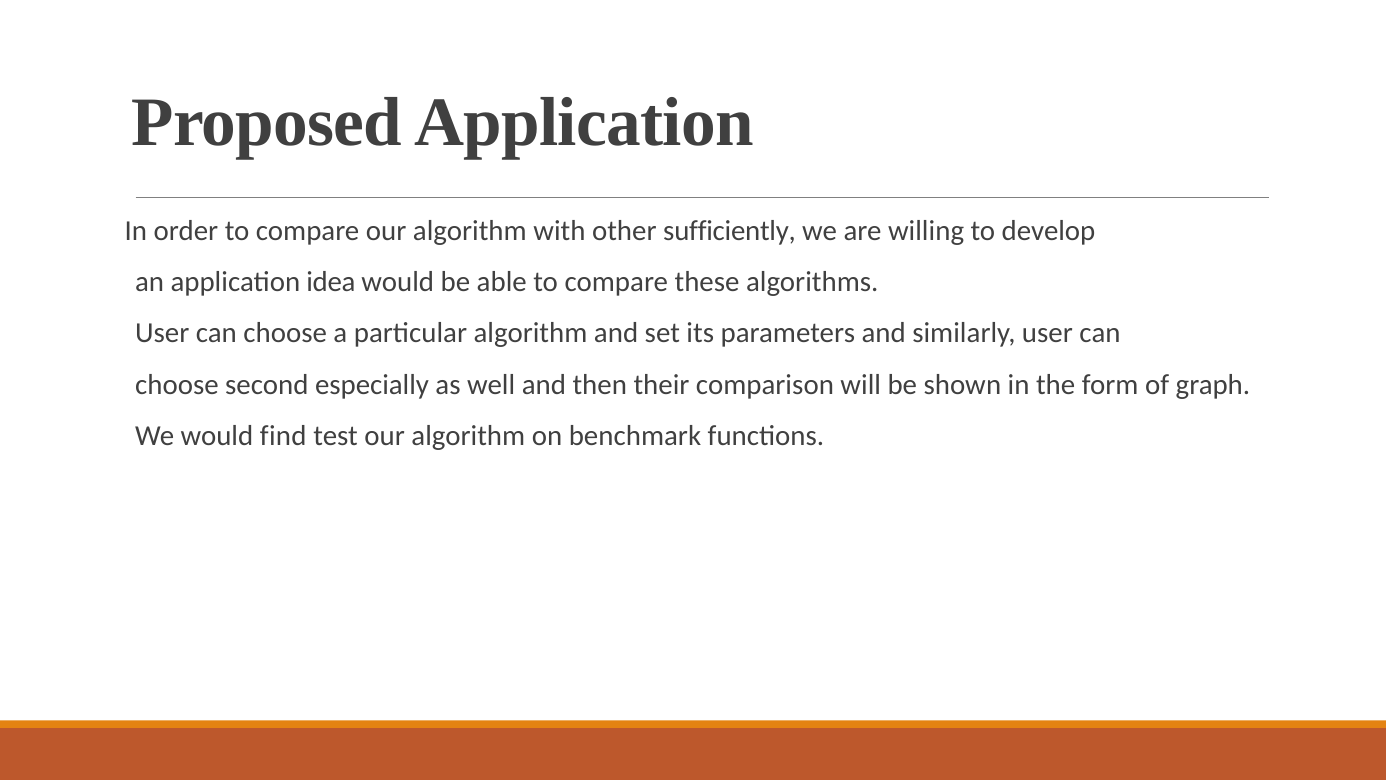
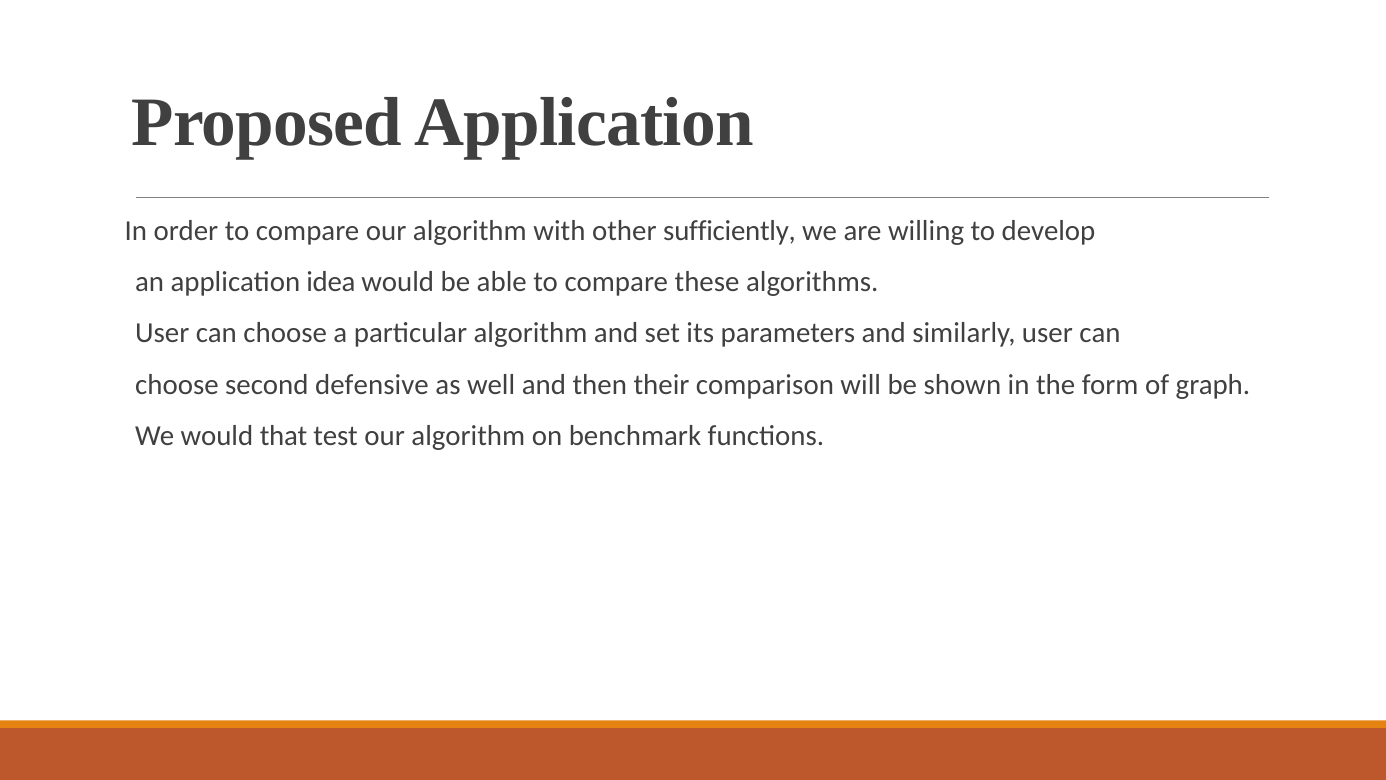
especially: especially -> defensive
find: find -> that
